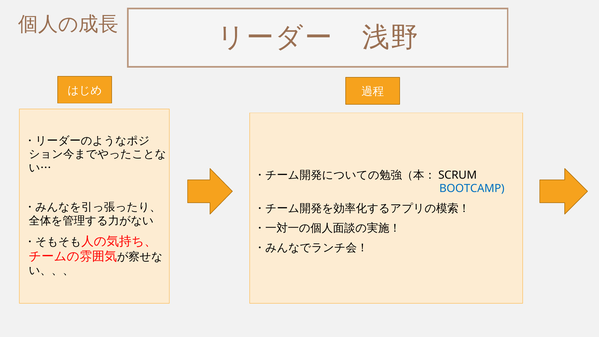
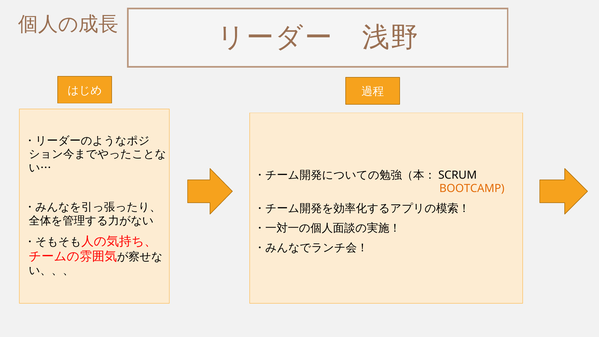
BOOTCAMP colour: blue -> orange
